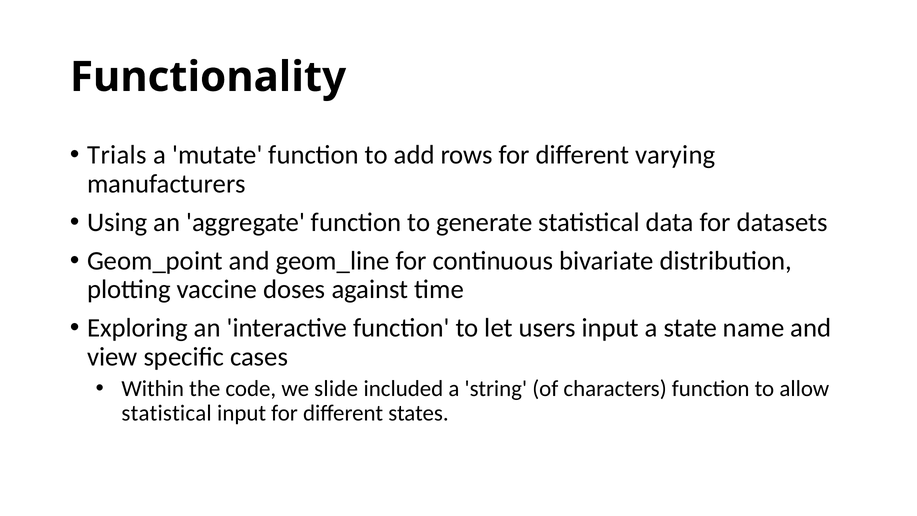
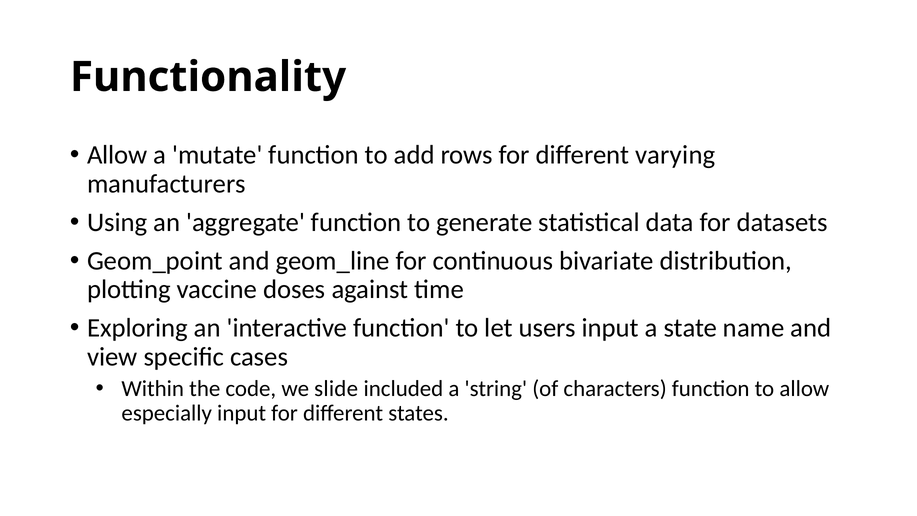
Trials at (117, 155): Trials -> Allow
statistical at (167, 413): statistical -> especially
